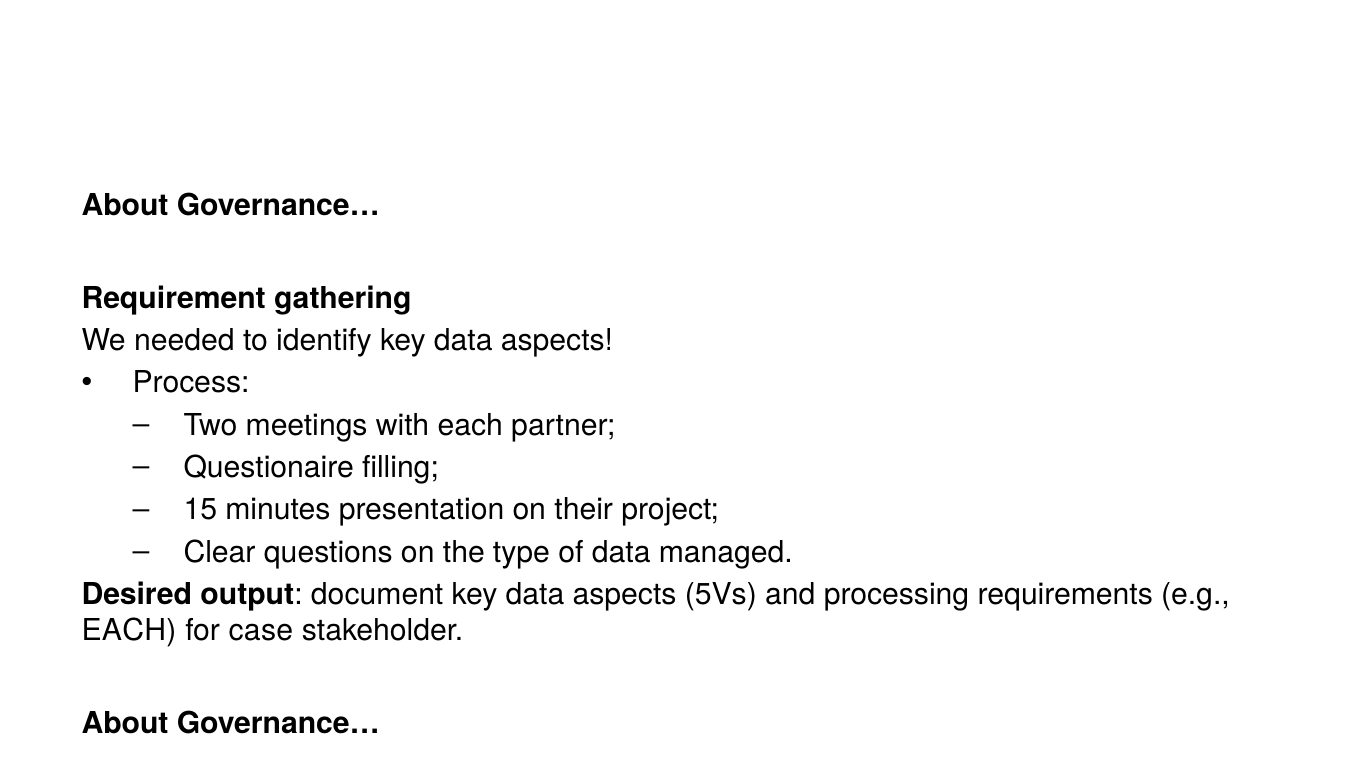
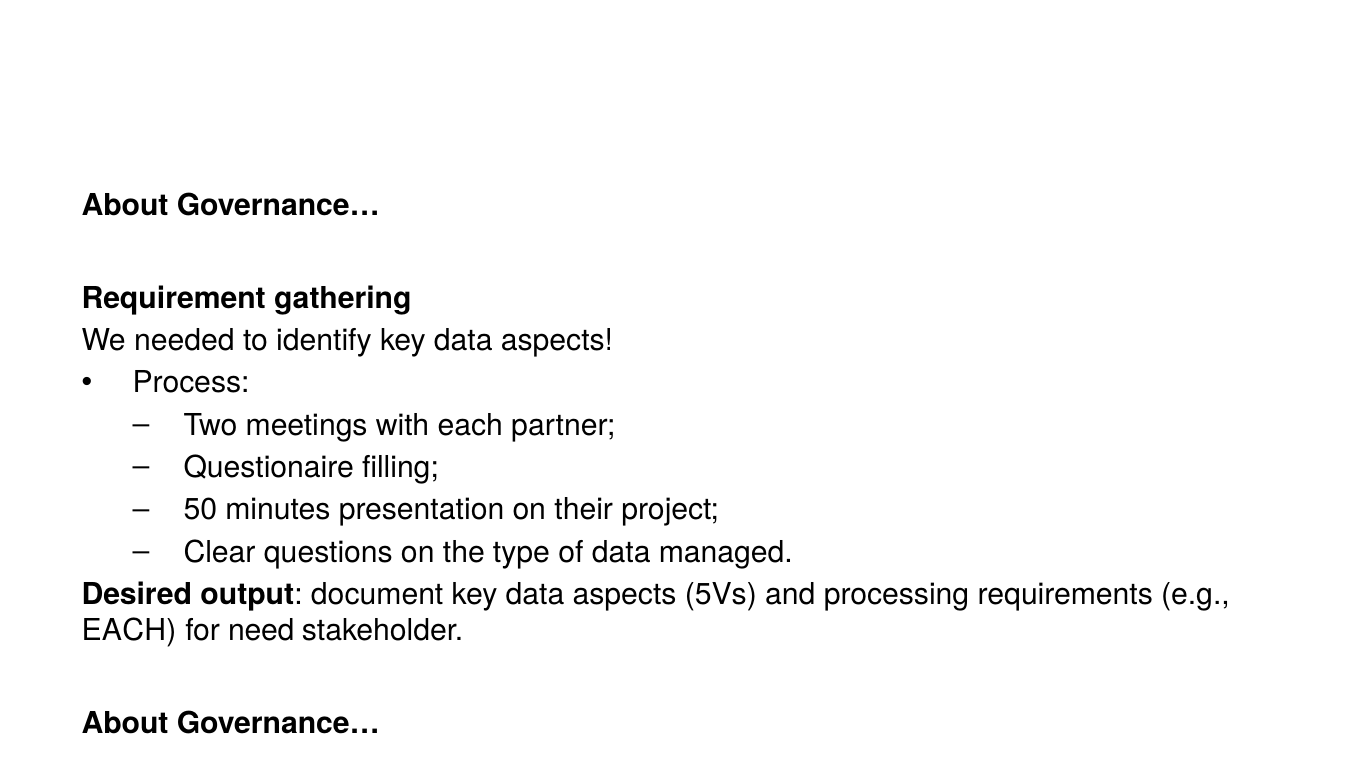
15: 15 -> 50
case: case -> need
